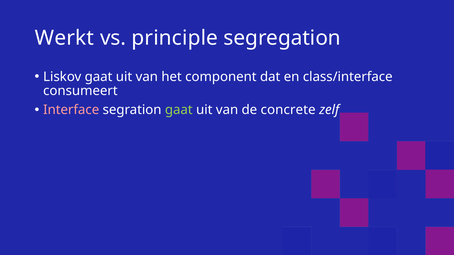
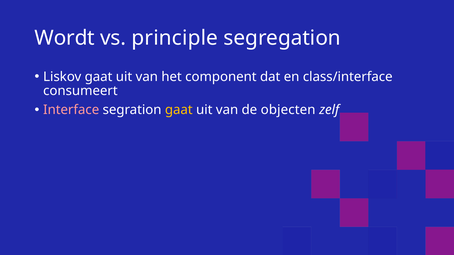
Werkt: Werkt -> Wordt
gaat at (179, 110) colour: light green -> yellow
concrete: concrete -> objecten
